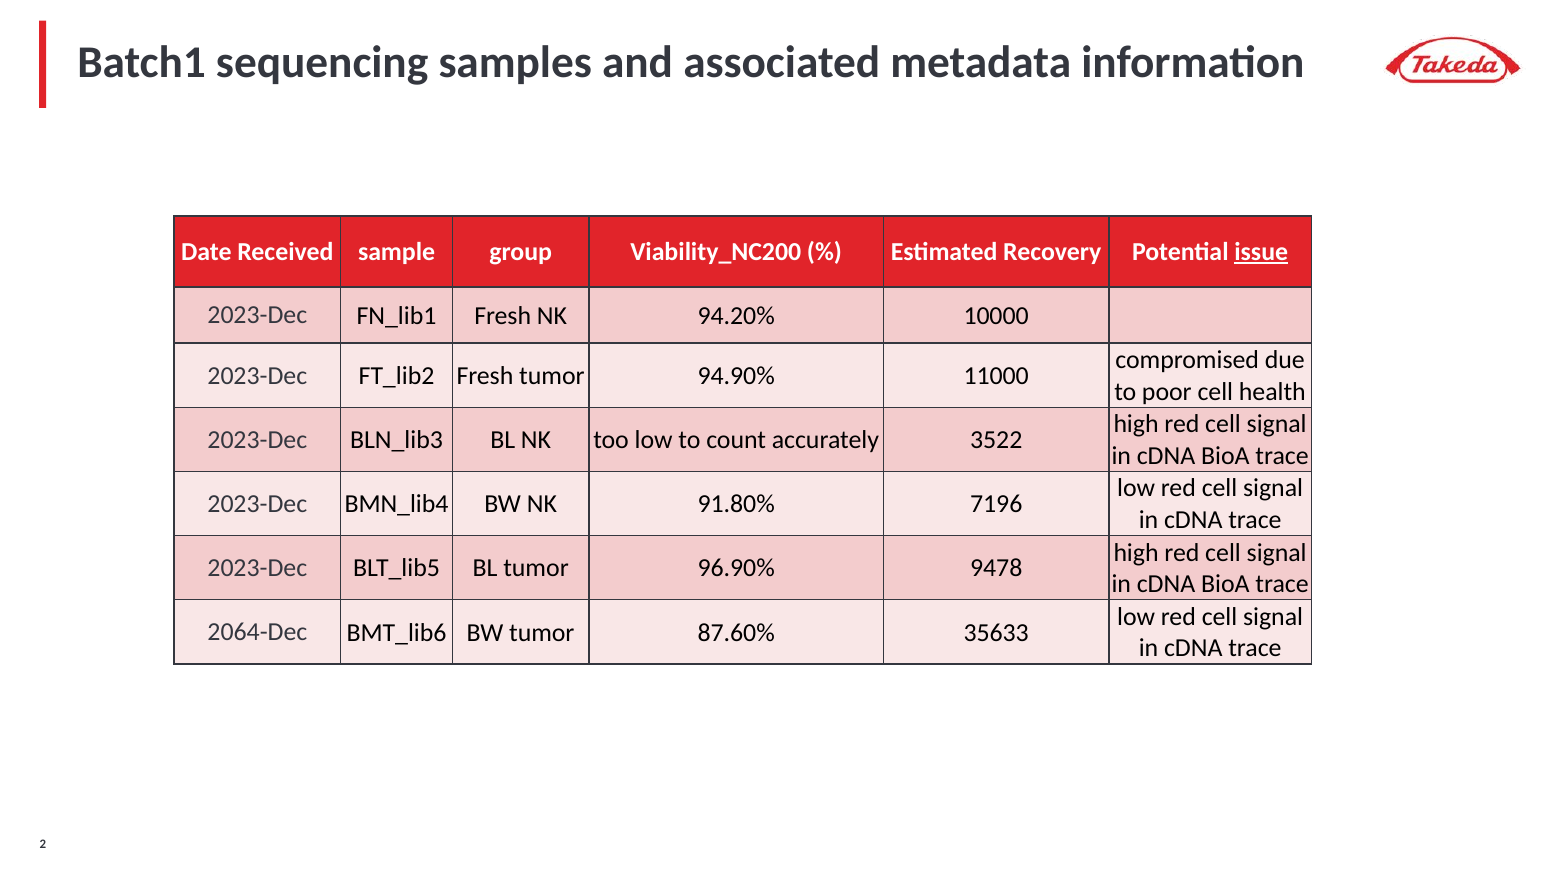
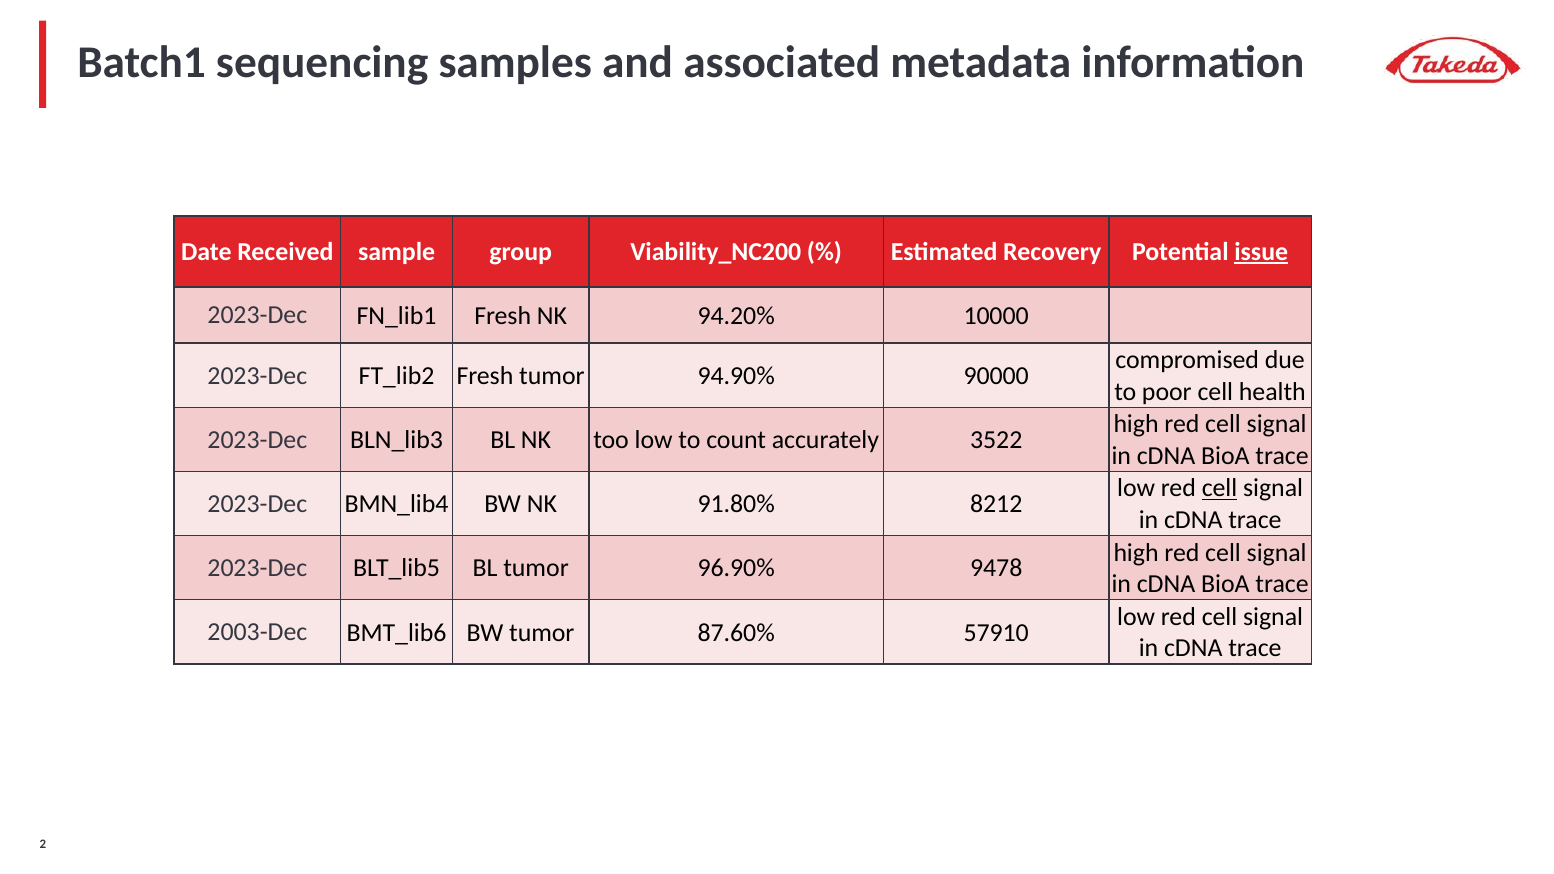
11000: 11000 -> 90000
cell at (1220, 488) underline: none -> present
7196: 7196 -> 8212
2064-Dec: 2064-Dec -> 2003-Dec
35633: 35633 -> 57910
